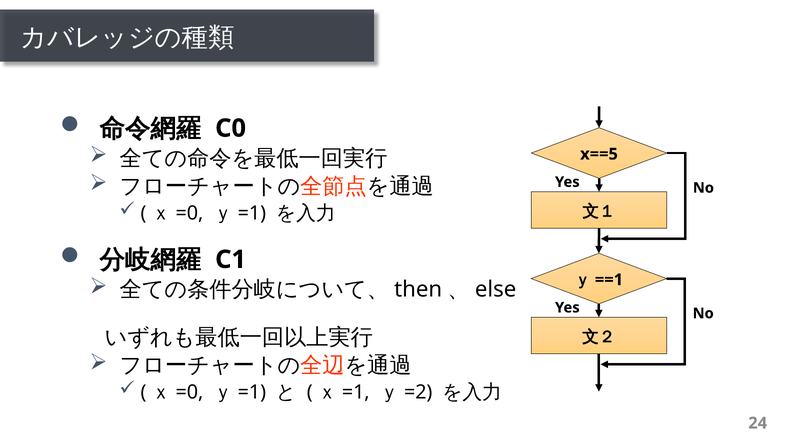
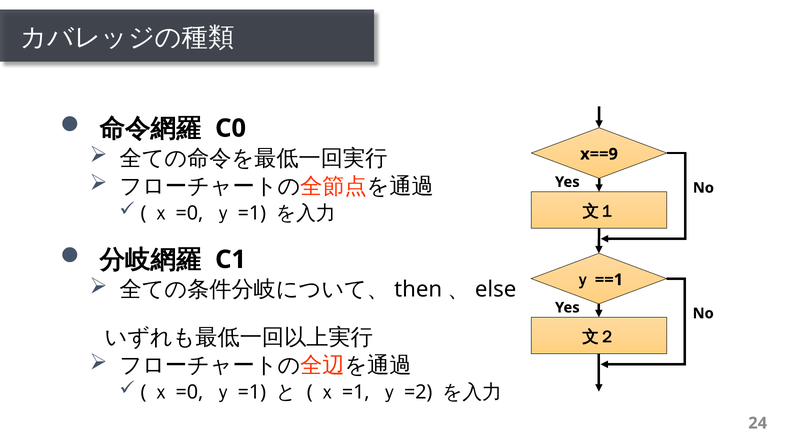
x==5: x==5 -> x==9
